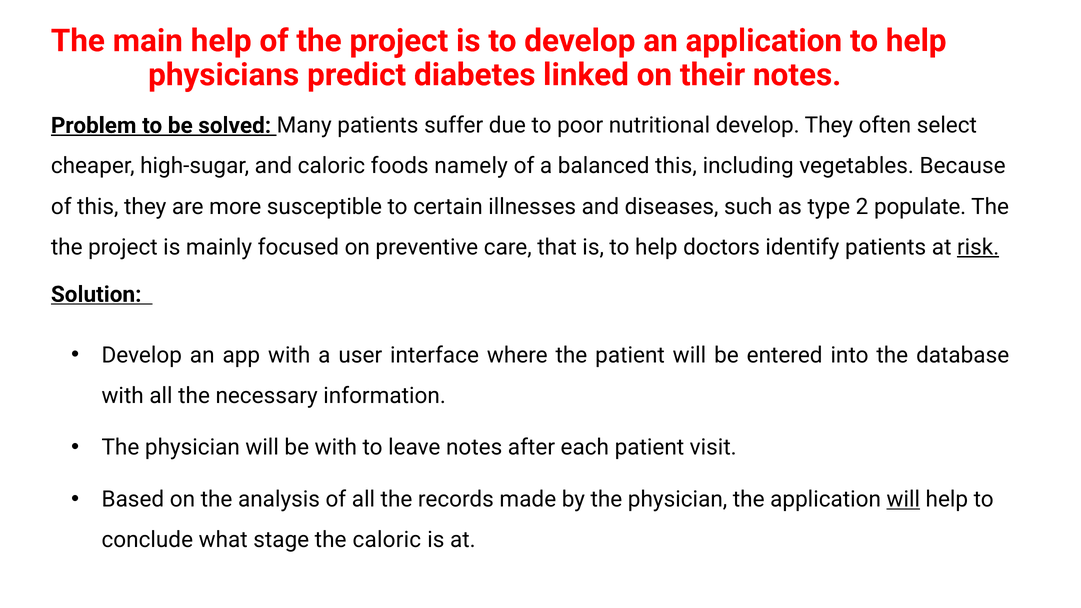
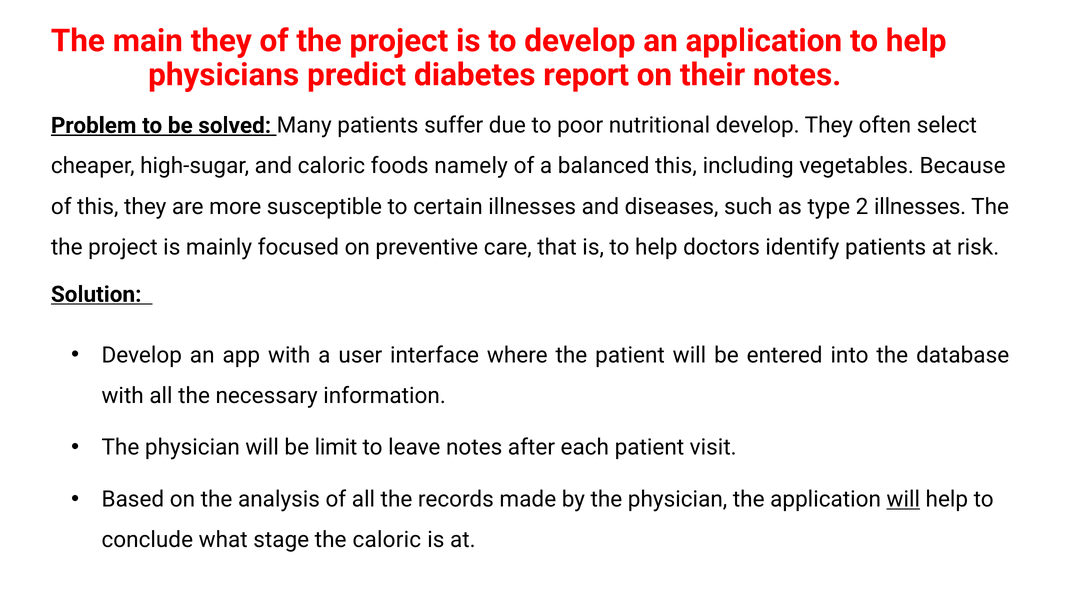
main help: help -> they
linked: linked -> report
2 populate: populate -> illnesses
risk underline: present -> none
be with: with -> limit
